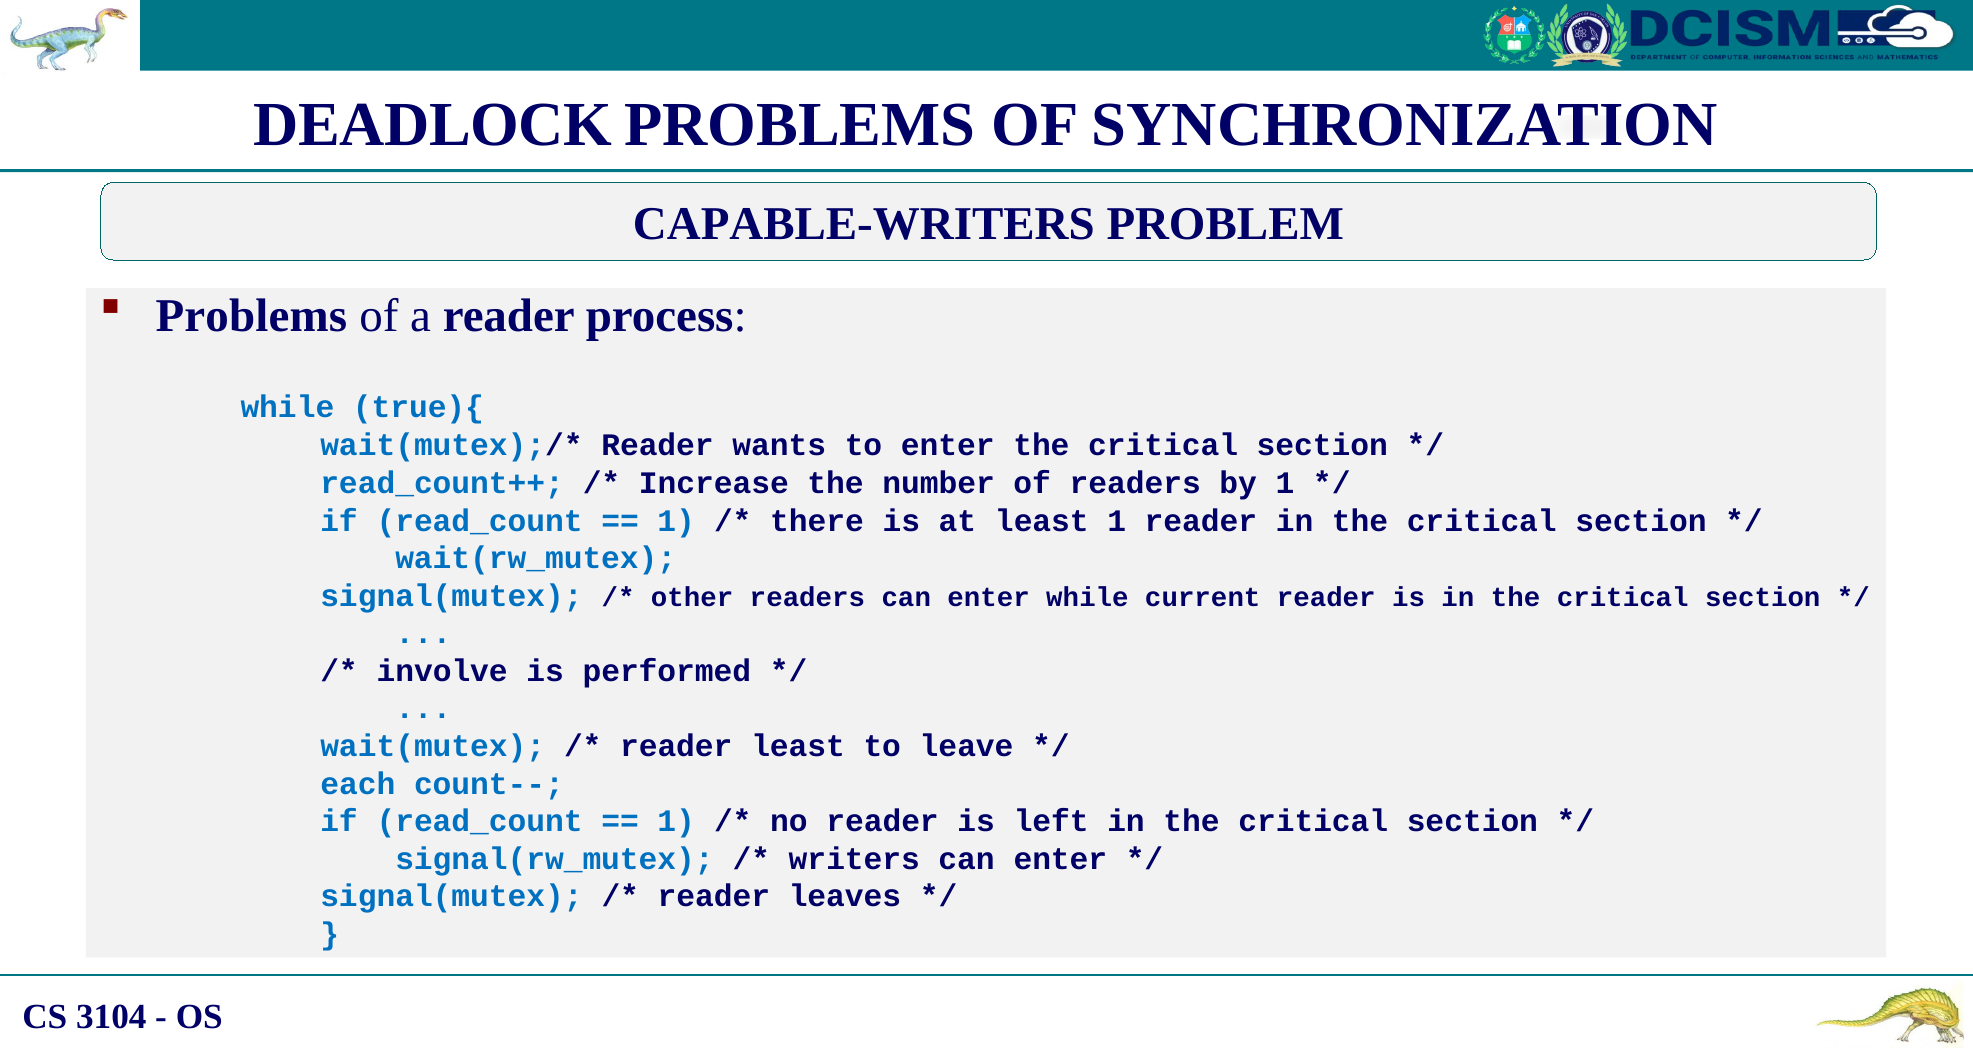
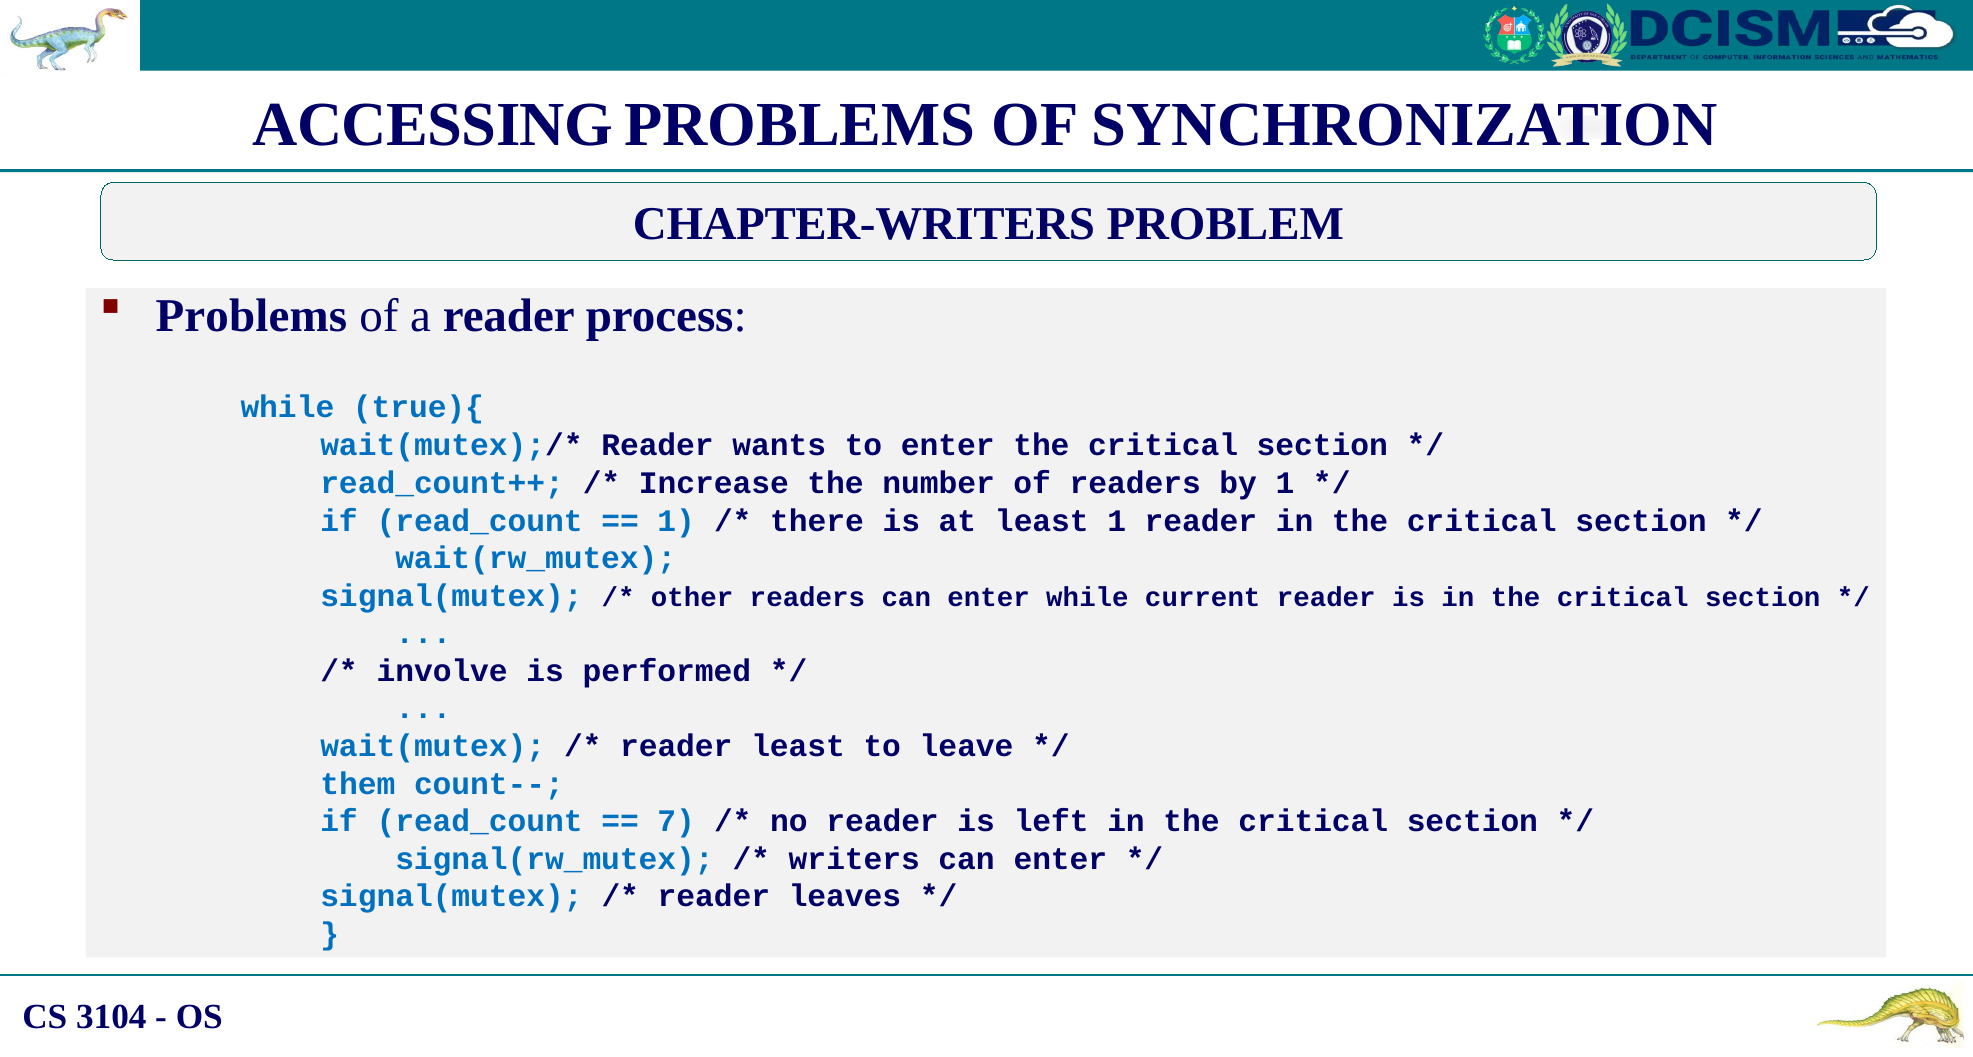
DEADLOCK: DEADLOCK -> ACCESSING
CAPABLE-WRITERS: CAPABLE-WRITERS -> CHAPTER-WRITERS
each: each -> them
1 at (676, 821): 1 -> 7
